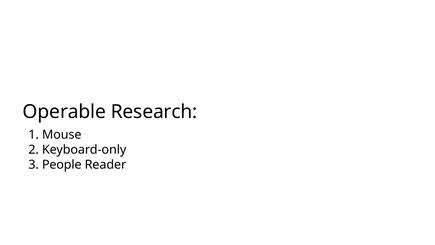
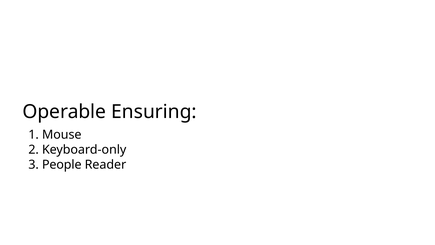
Research: Research -> Ensuring
